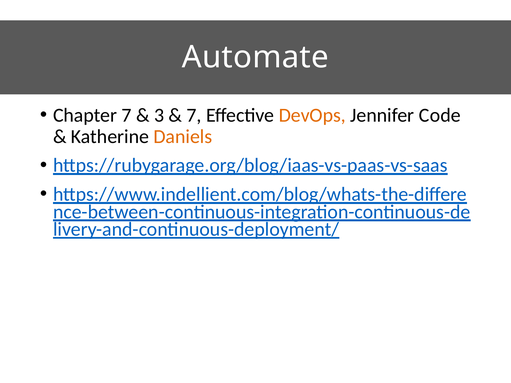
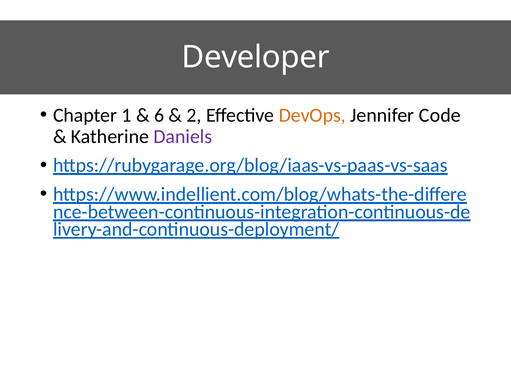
Automate: Automate -> Developer
Chapter 7: 7 -> 1
3: 3 -> 6
7 at (194, 115): 7 -> 2
Daniels colour: orange -> purple
